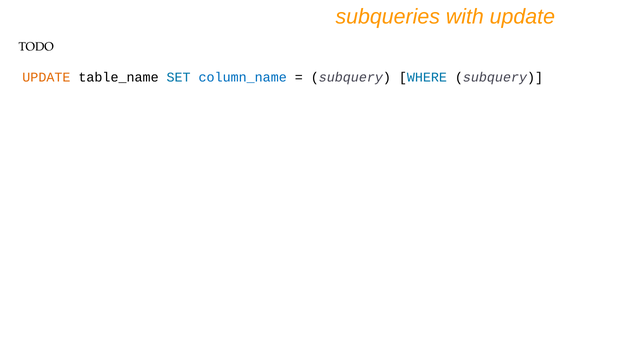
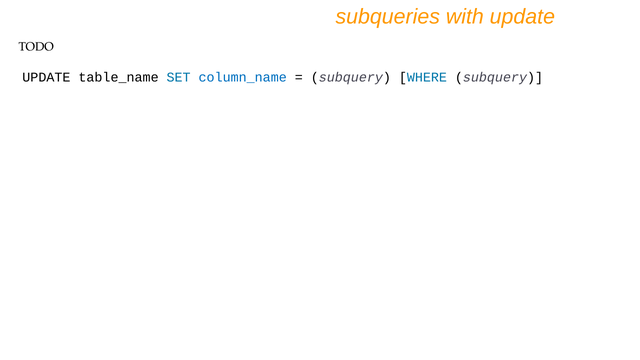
UPDATE at (46, 78) colour: orange -> black
